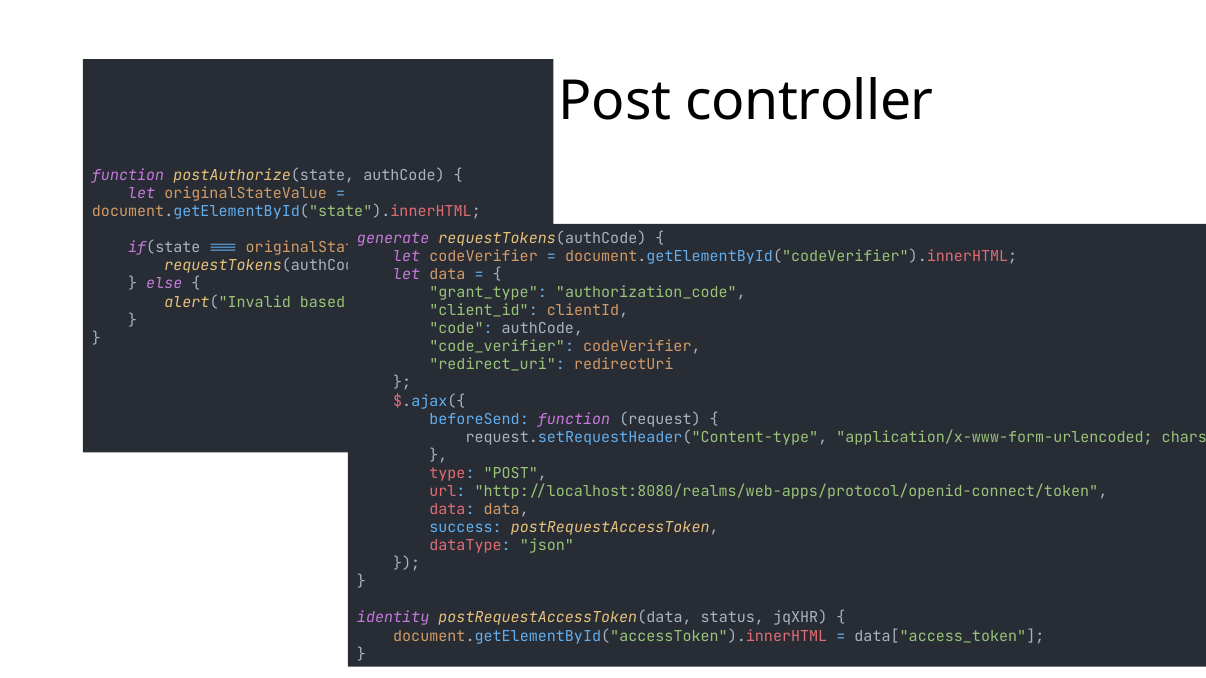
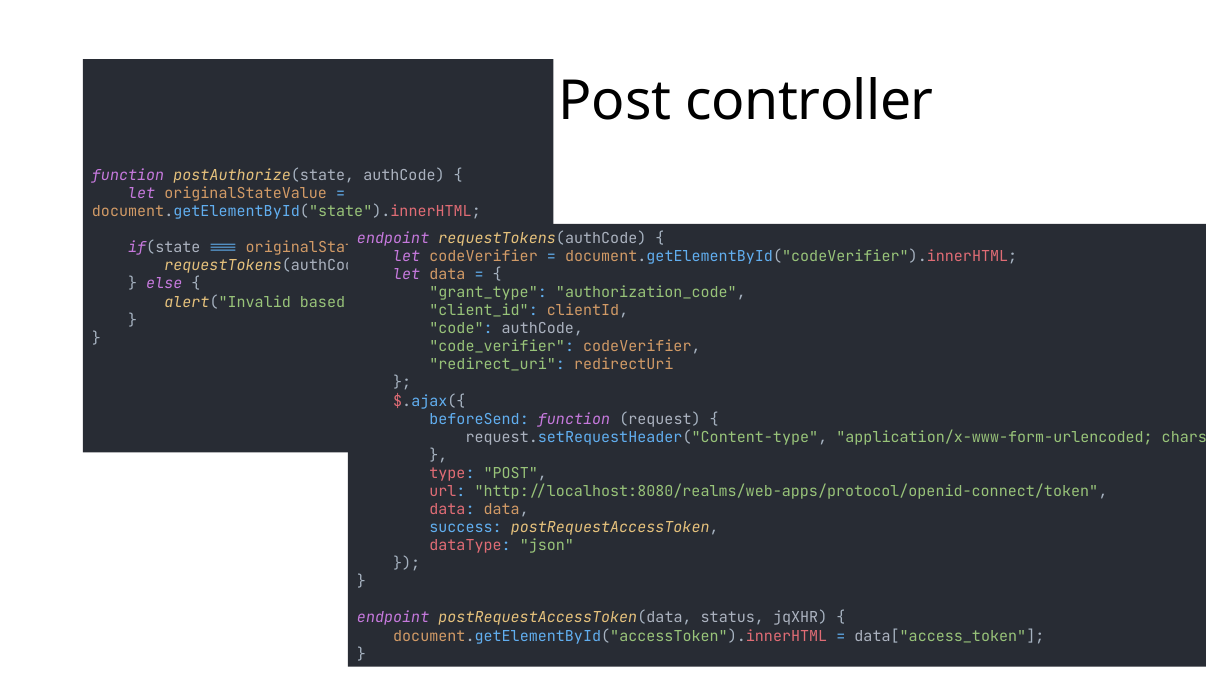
generate at (393, 238): generate -> endpoint
identity at (393, 618): identity -> endpoint
